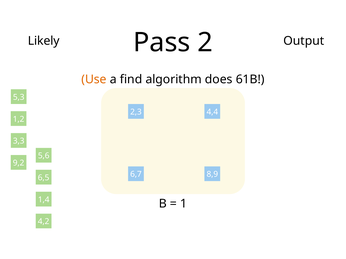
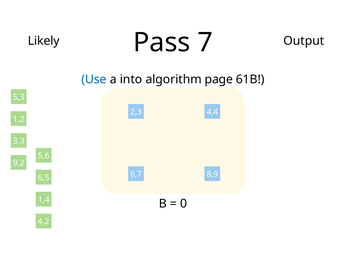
2: 2 -> 7
Use colour: orange -> blue
find: find -> into
does: does -> page
1: 1 -> 0
